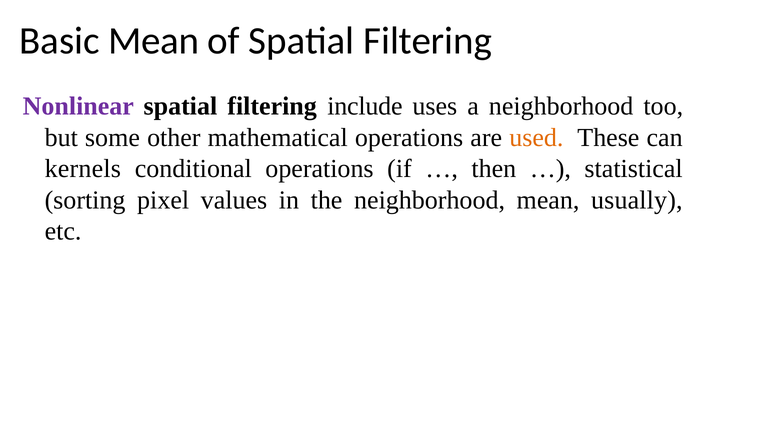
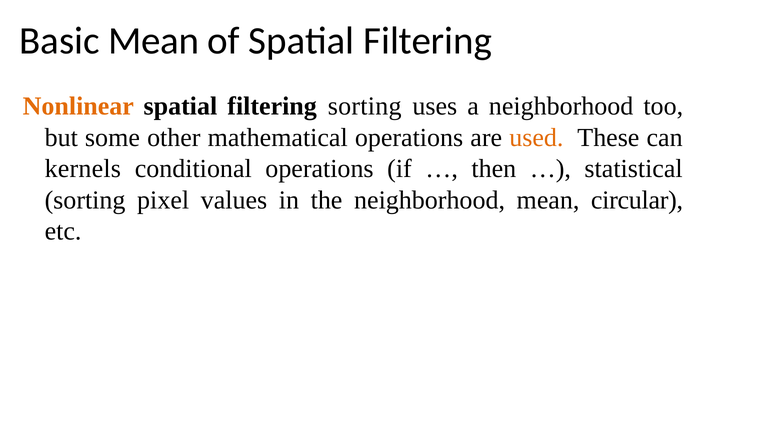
Nonlinear colour: purple -> orange
filtering include: include -> sorting
usually: usually -> circular
